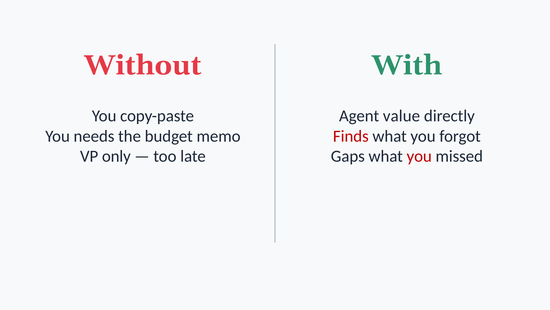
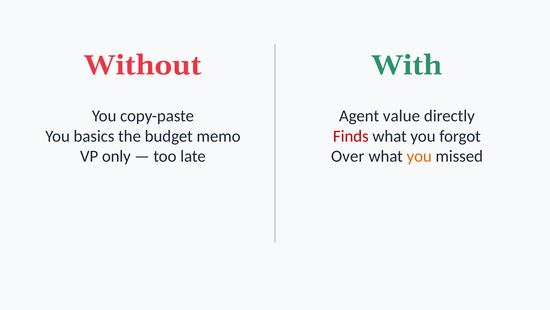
needs: needs -> basics
Gaps: Gaps -> Over
you at (419, 156) colour: red -> orange
